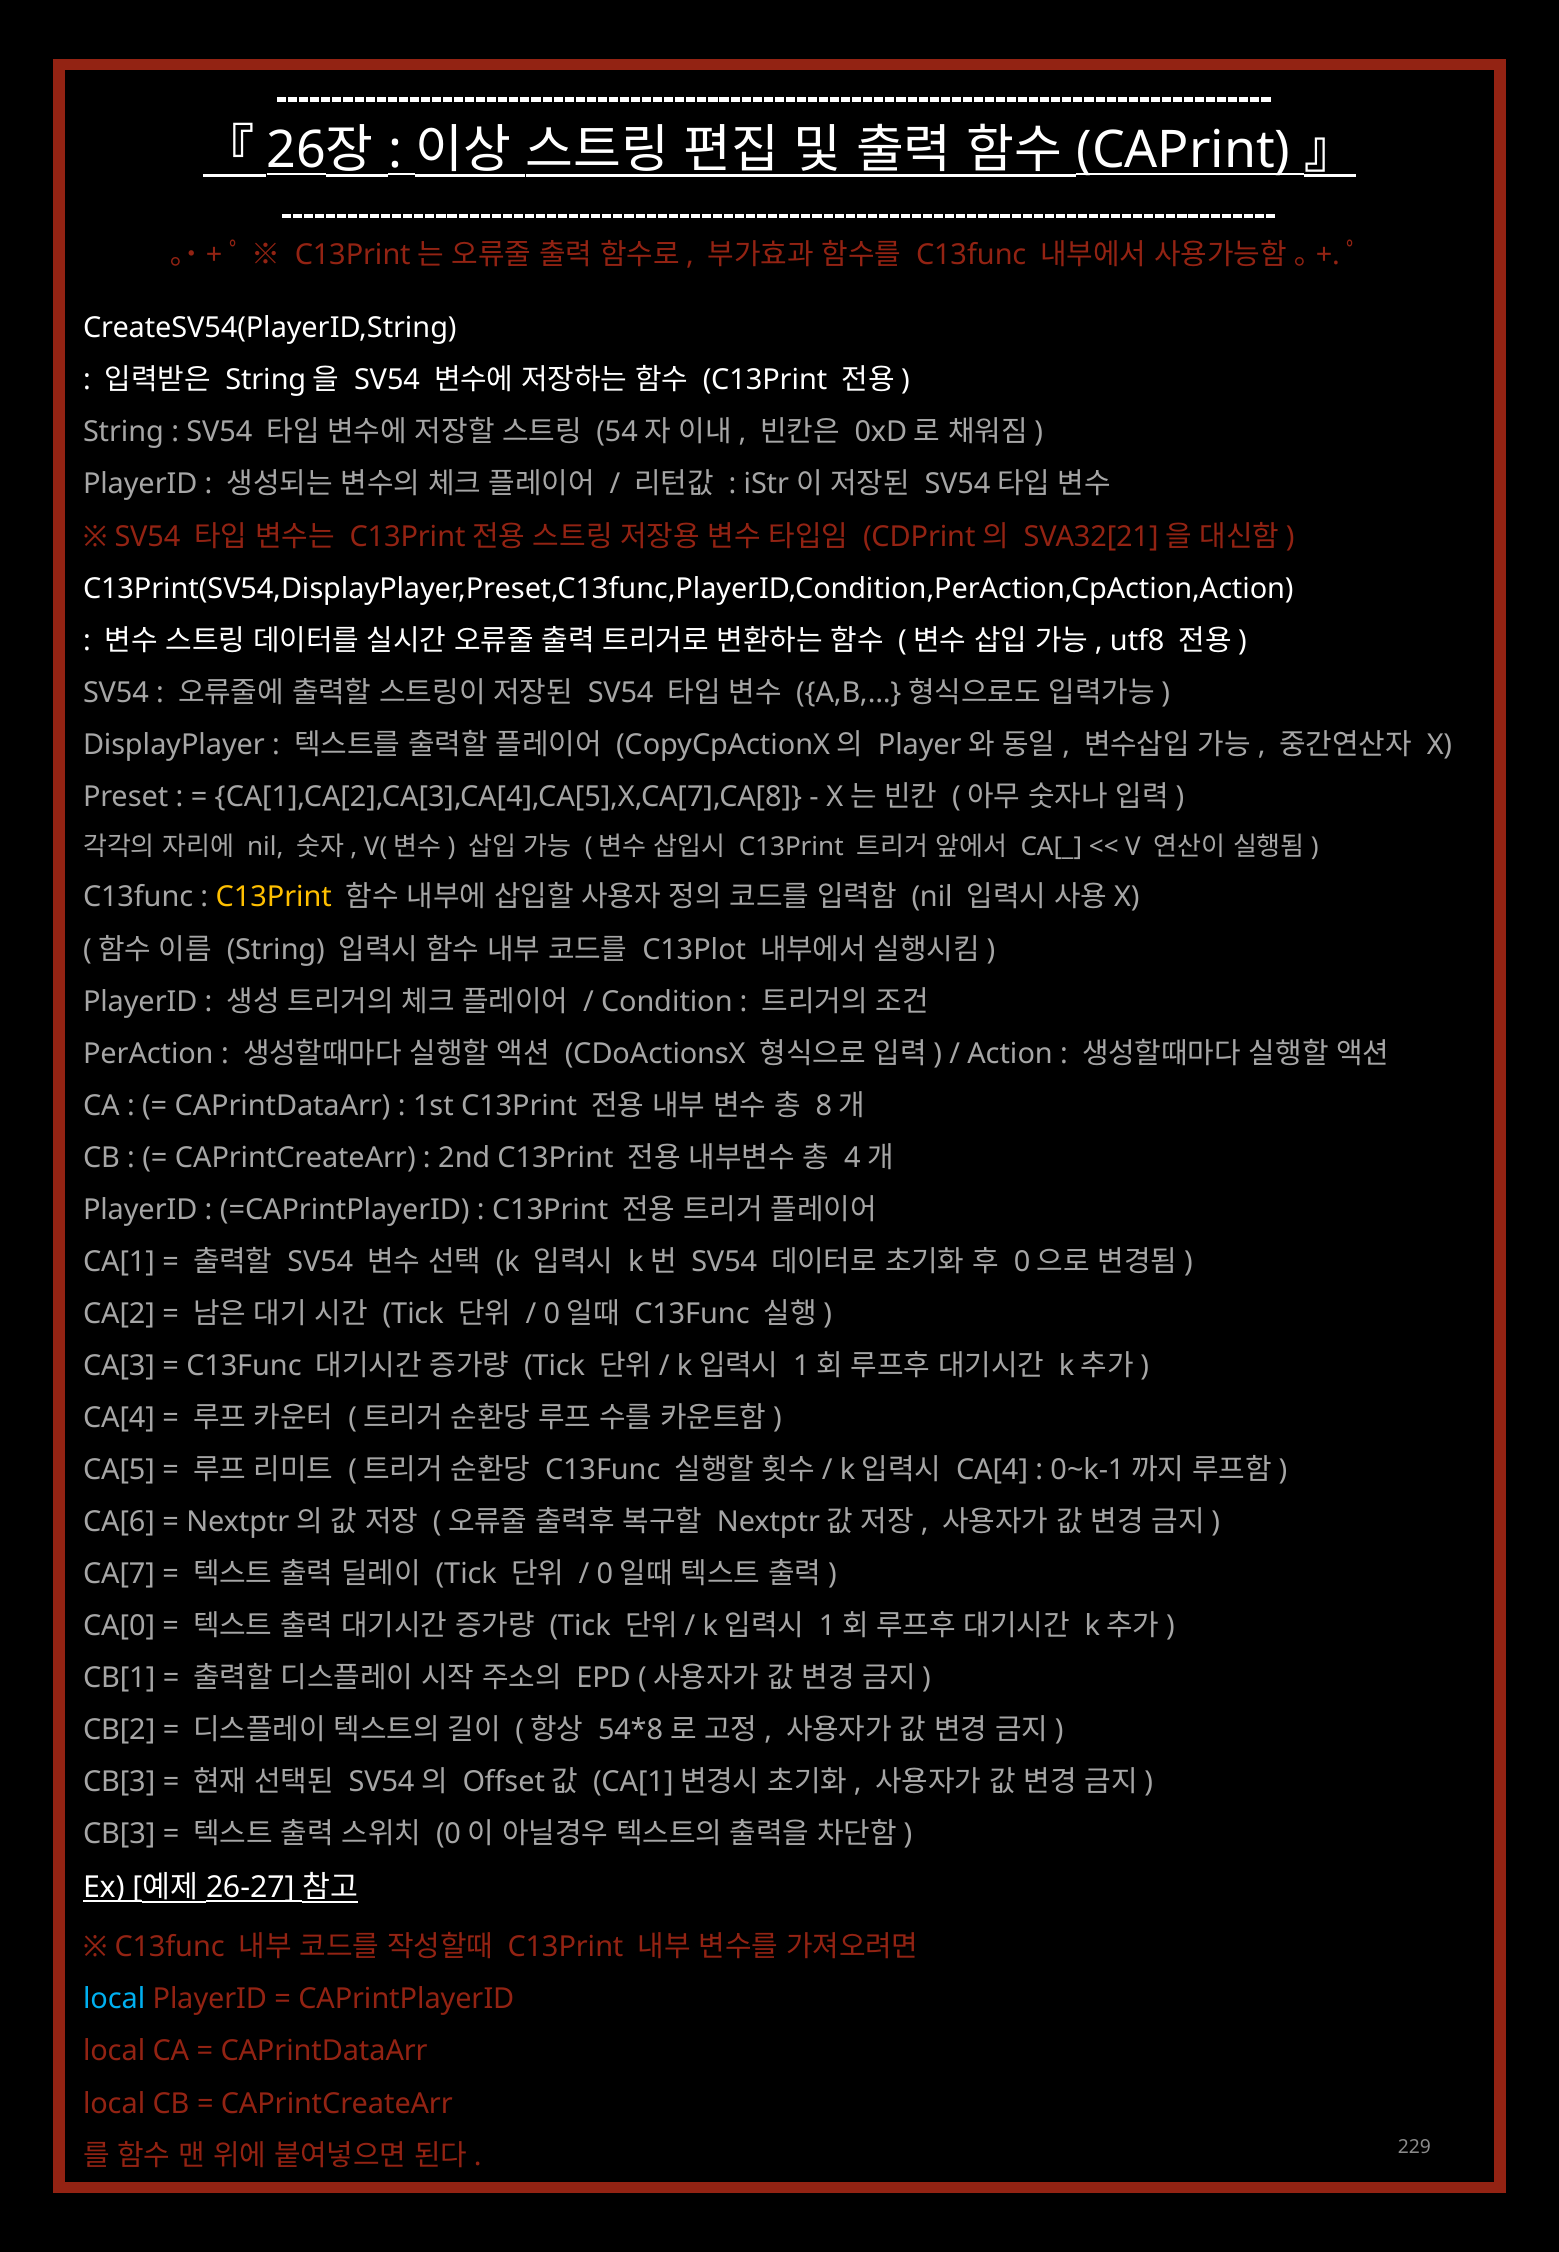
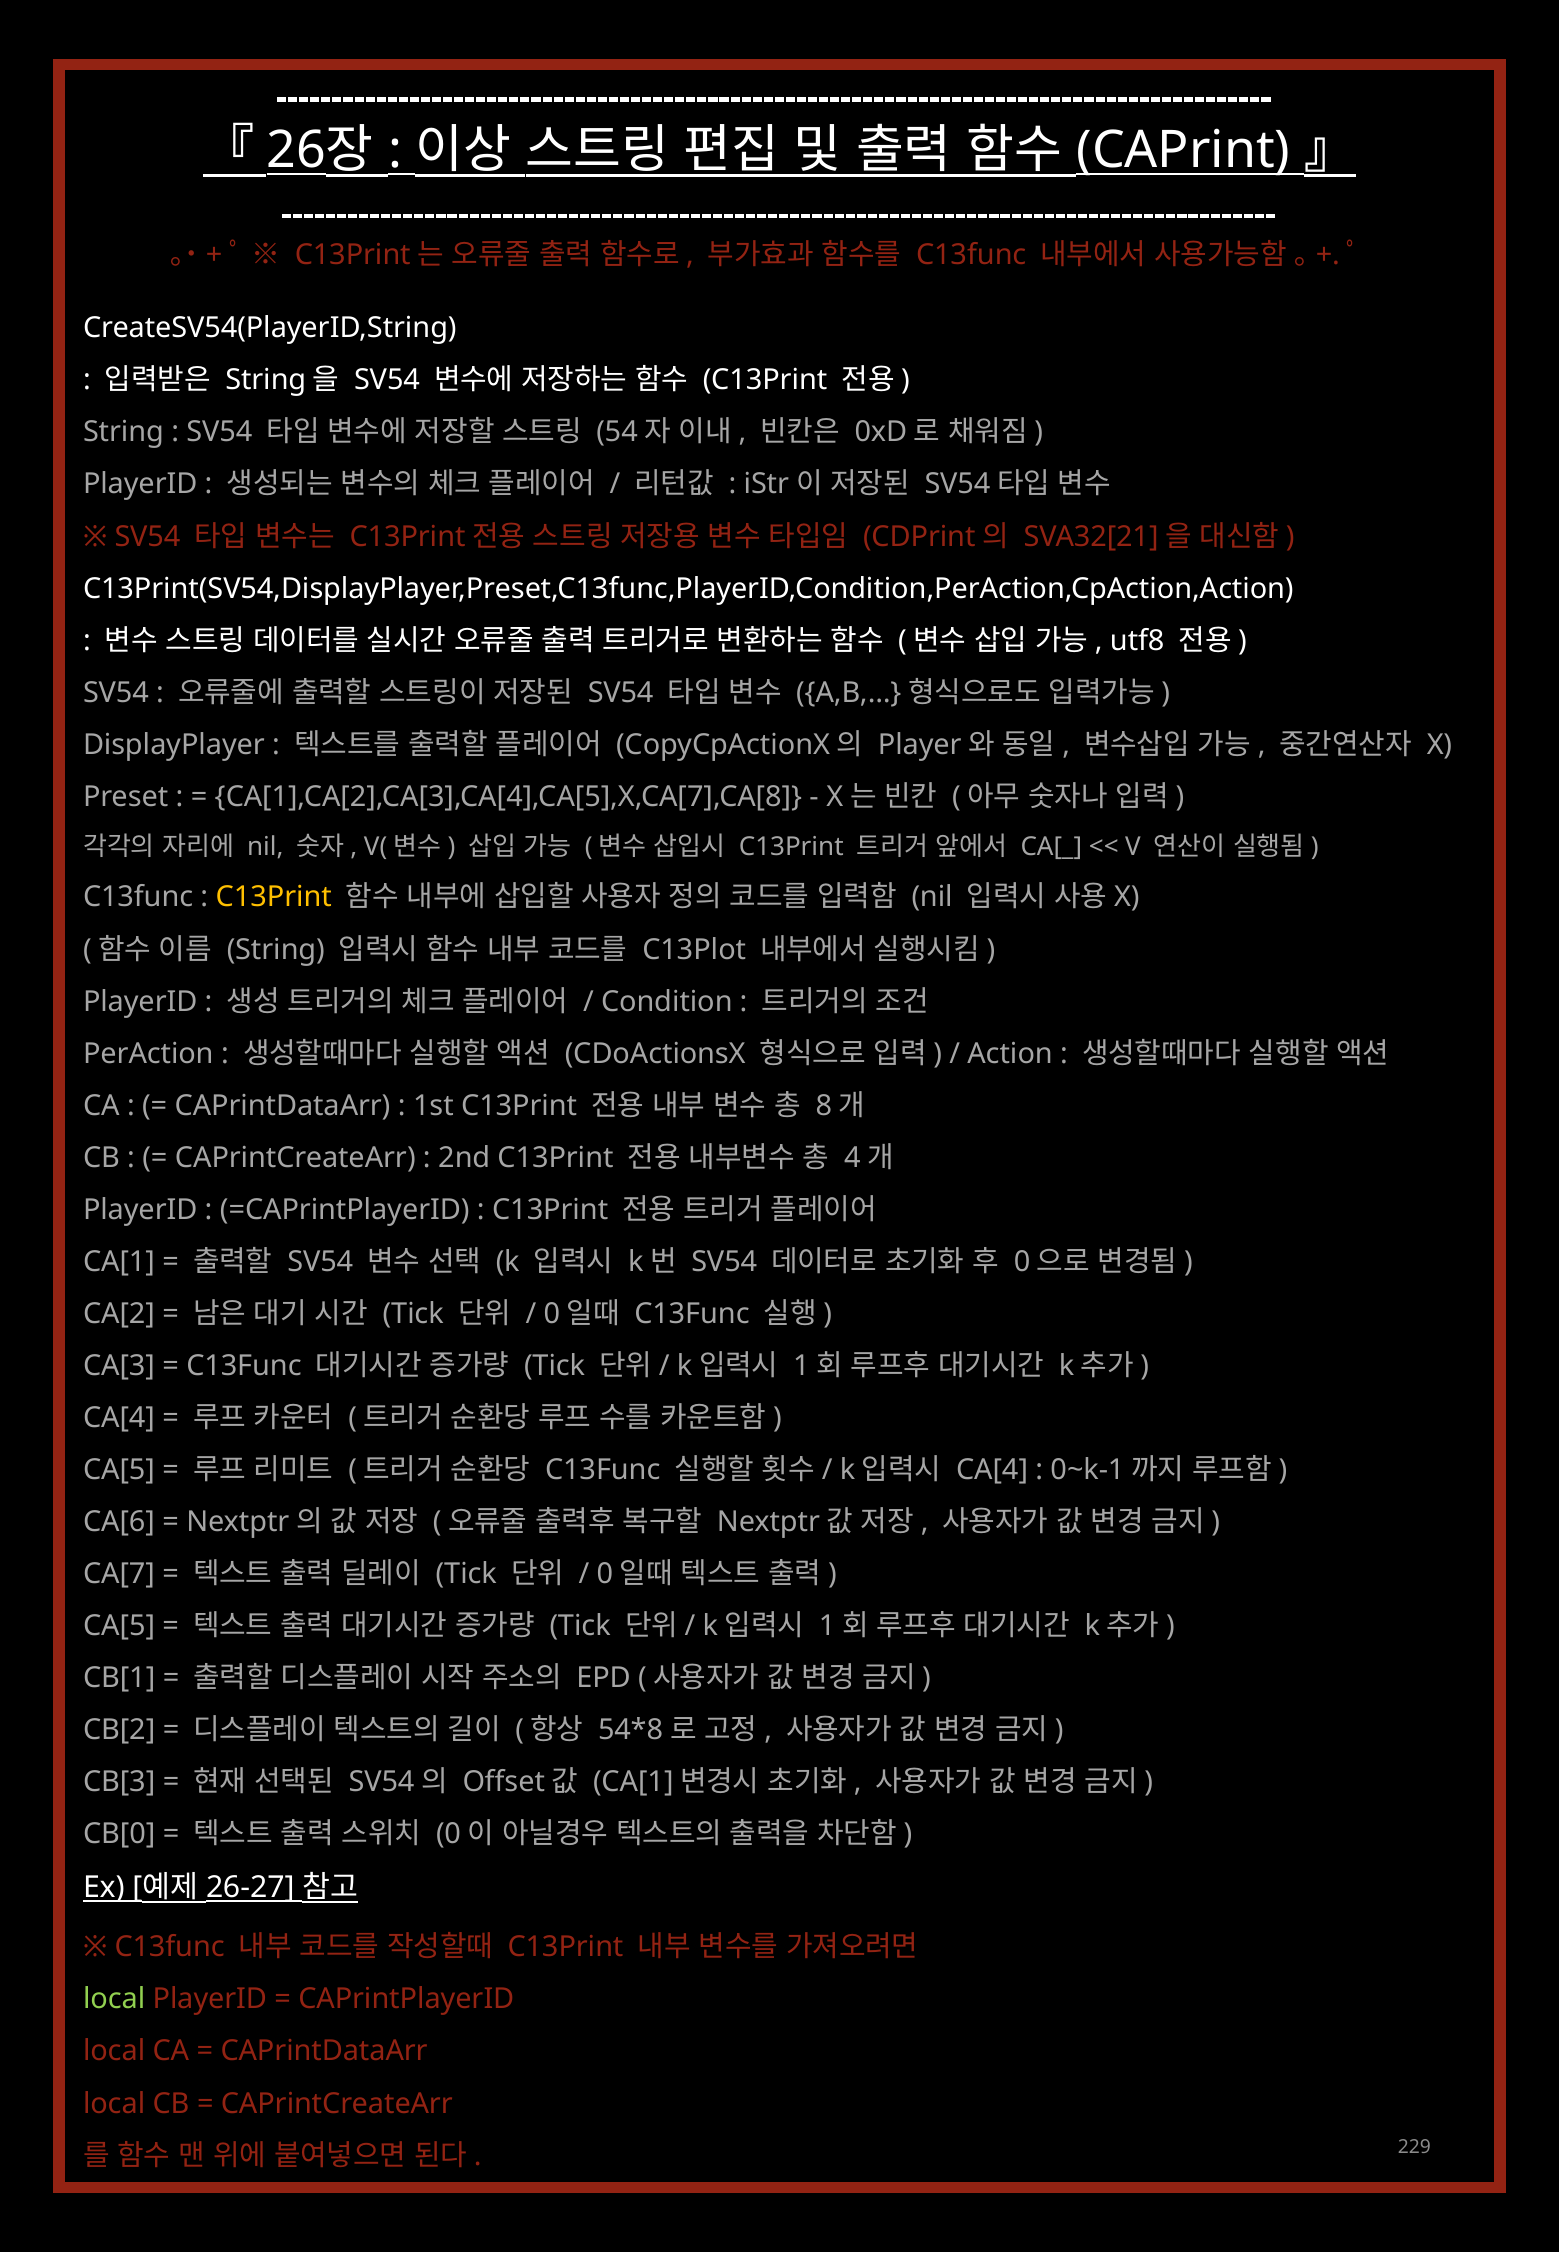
CA[0 at (119, 1626): CA[0 -> CA[5
CB[3 at (119, 1834): CB[3 -> CB[0
local at (114, 1999) colour: light blue -> light green
